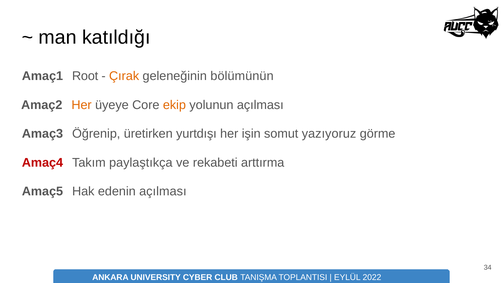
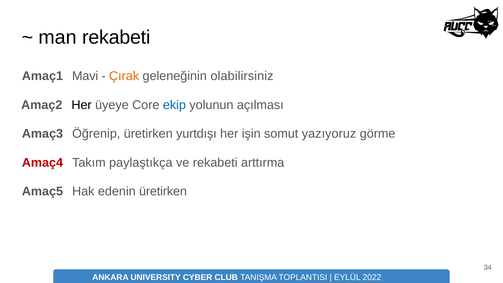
man katıldığı: katıldığı -> rekabeti
Root: Root -> Mavi
bölümünün: bölümünün -> olabilirsiniz
Her at (82, 105) colour: orange -> black
ekip colour: orange -> blue
edenin açılması: açılması -> üretirken
